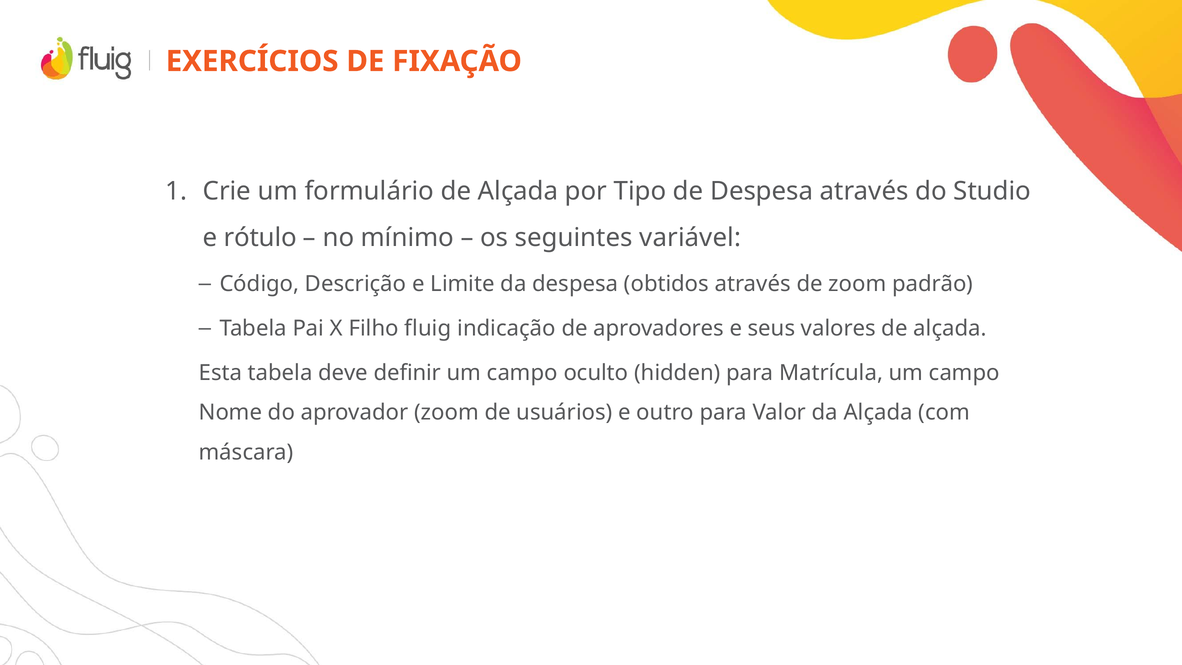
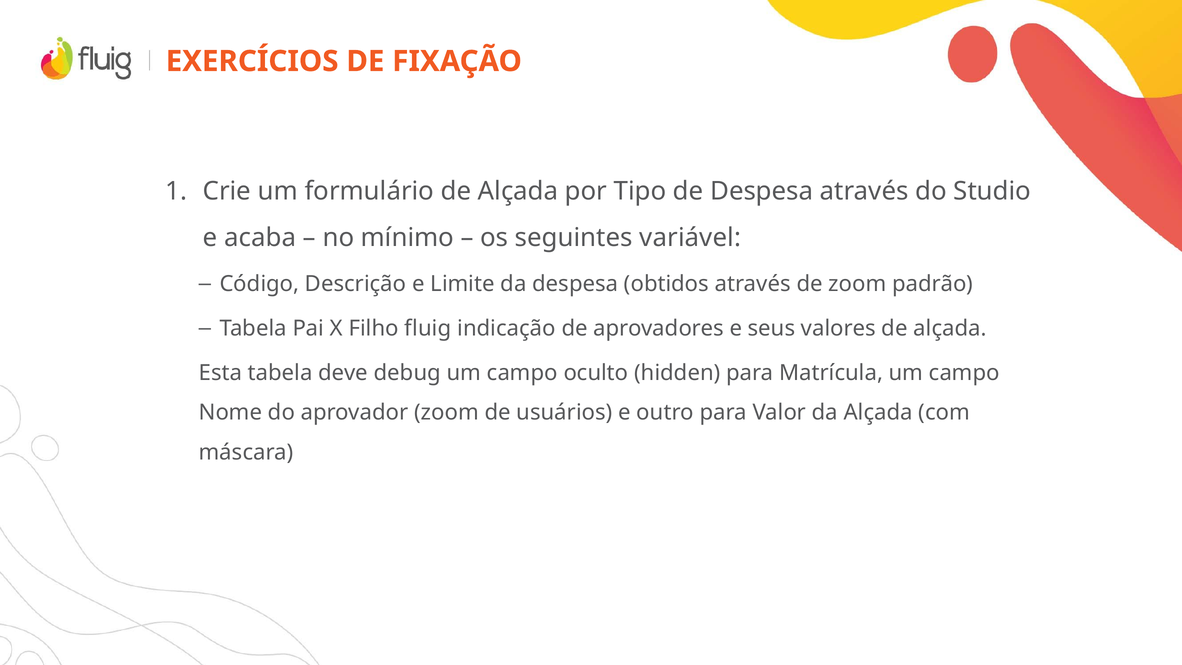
rótulo: rótulo -> acaba
definir: definir -> debug
